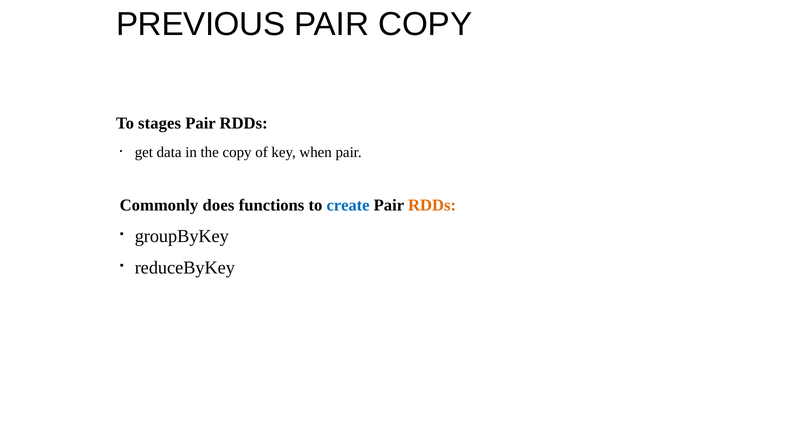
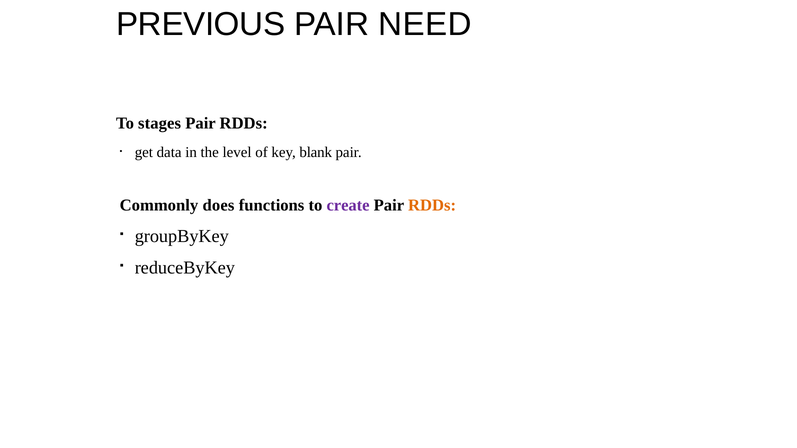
PAIR COPY: COPY -> NEED
the copy: copy -> level
when: when -> blank
create colour: blue -> purple
